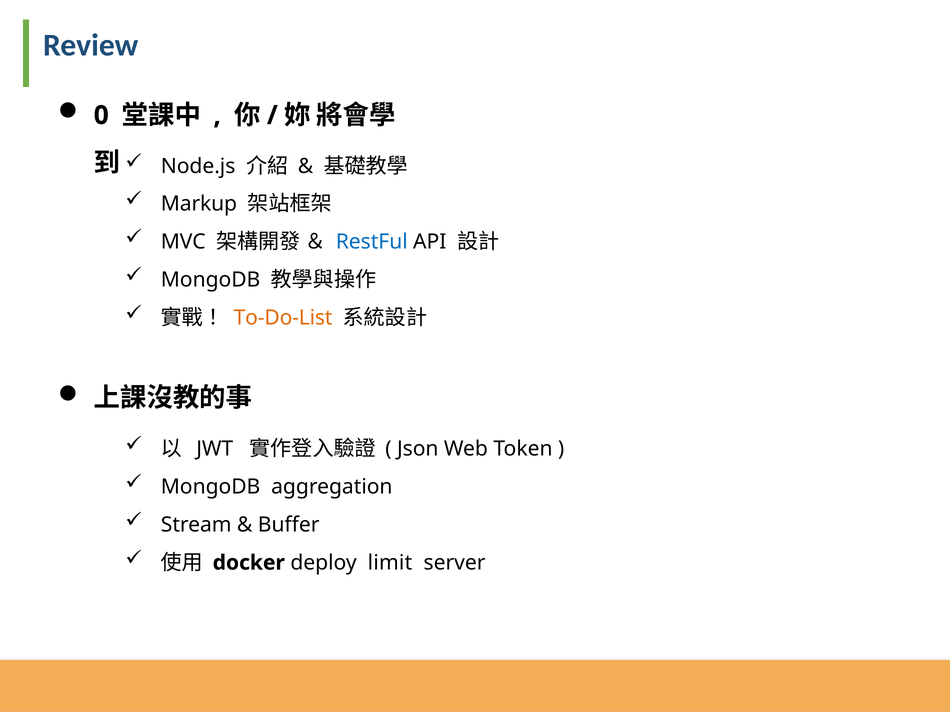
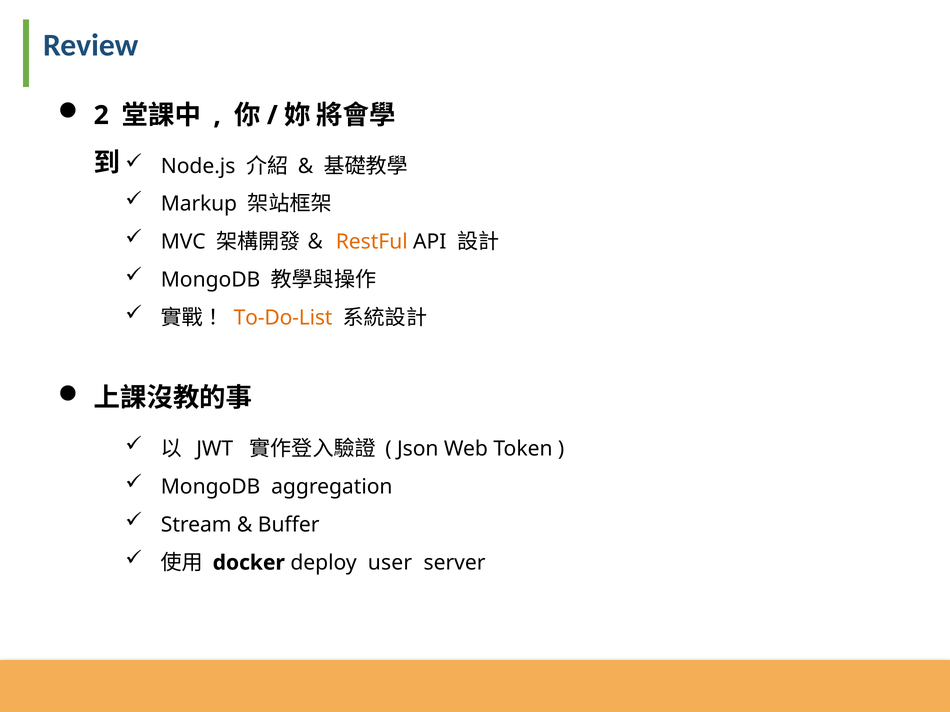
0: 0 -> 2
RestFul colour: blue -> orange
limit: limit -> user
